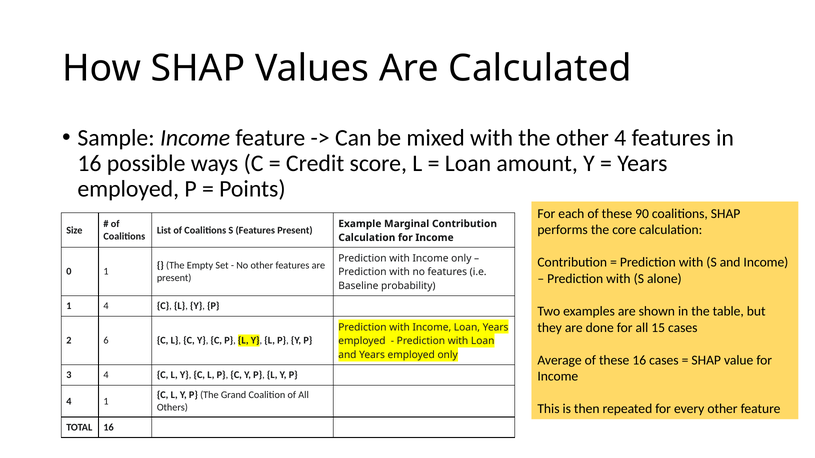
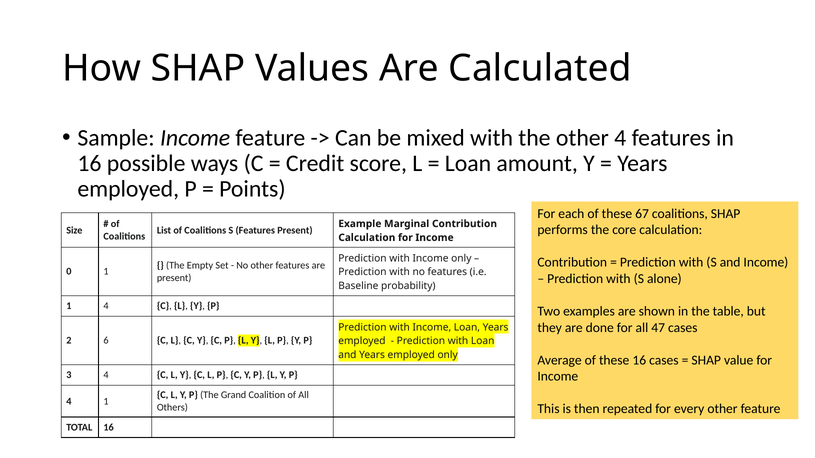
90: 90 -> 67
15: 15 -> 47
